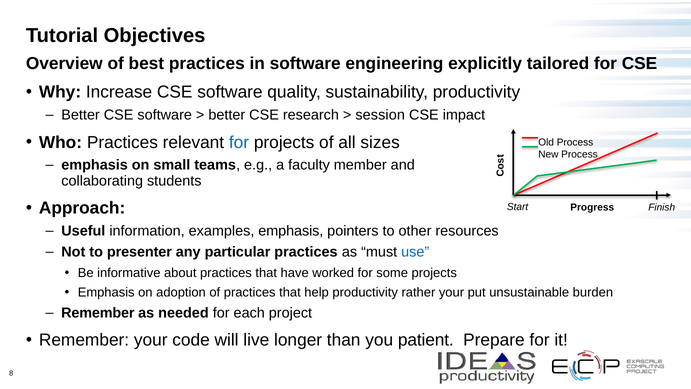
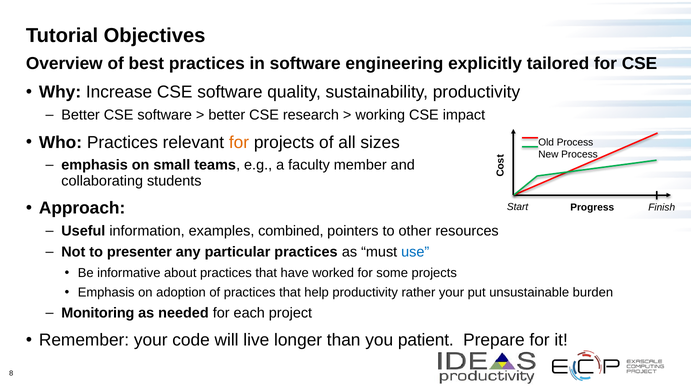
session: session -> working
for at (239, 142) colour: blue -> orange
examples emphasis: emphasis -> combined
Remember at (98, 313): Remember -> Monitoring
